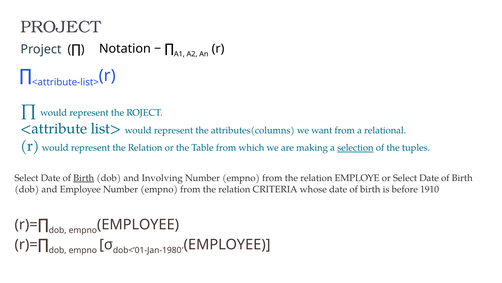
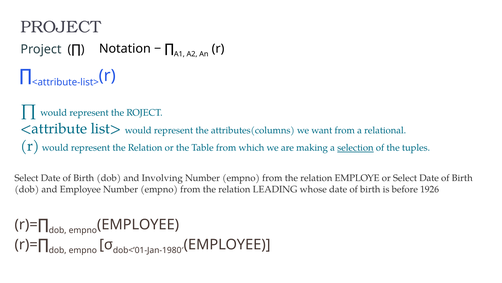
Birth at (84, 178) underline: present -> none
CRITERIA: CRITERIA -> LEADING
1910: 1910 -> 1926
